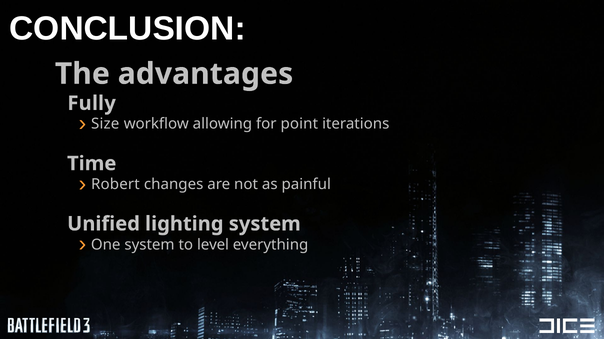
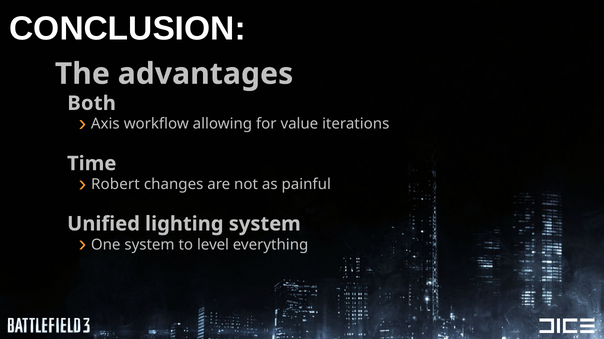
Fully: Fully -> Both
Size: Size -> Axis
point: point -> value
